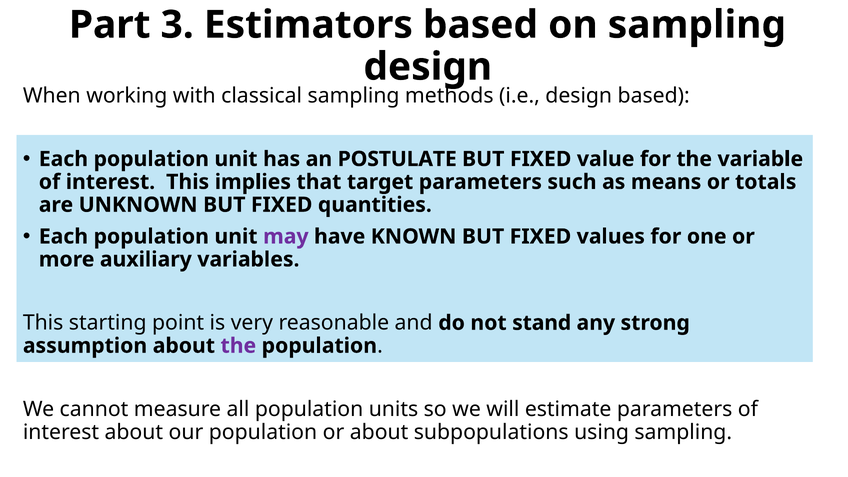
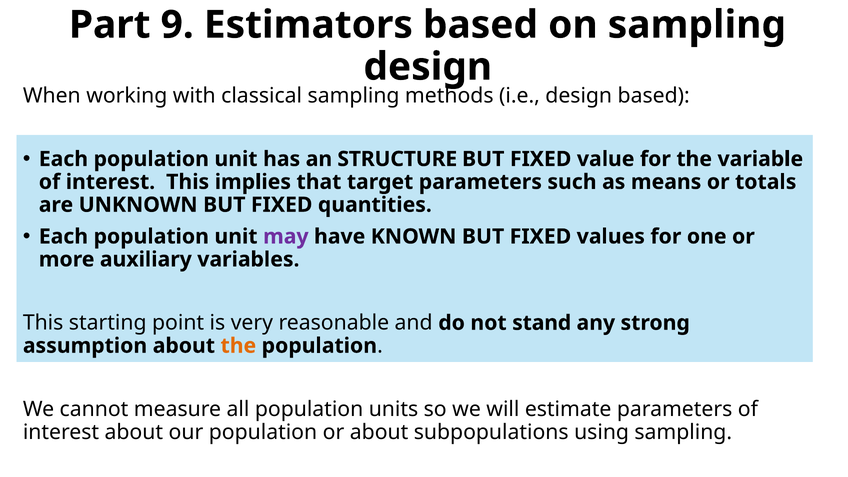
3: 3 -> 9
POSTULATE: POSTULATE -> STRUCTURE
the at (238, 346) colour: purple -> orange
